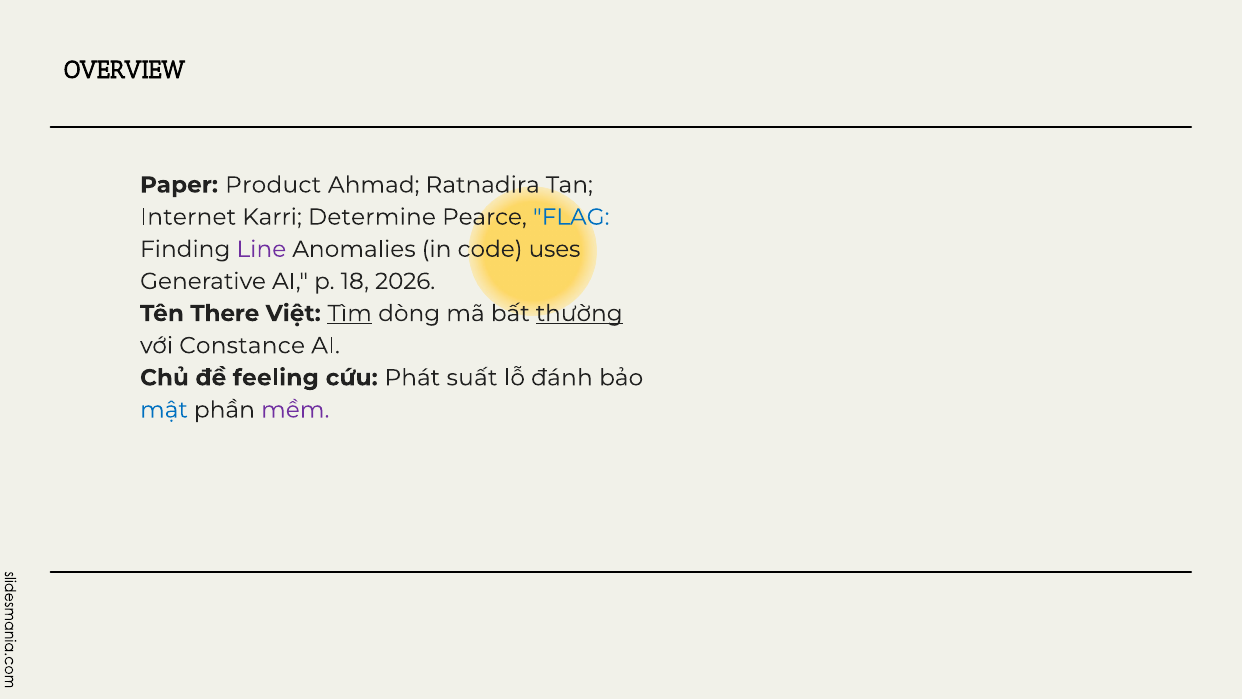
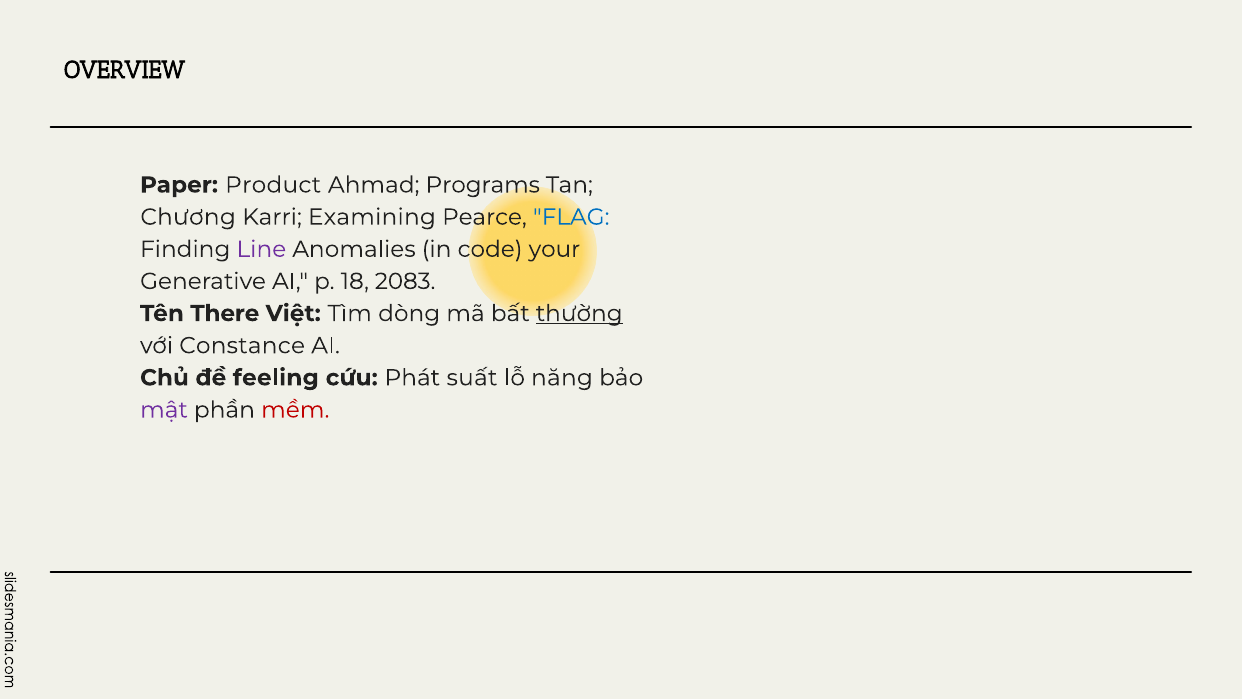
Ratnadira: Ratnadira -> Programs
Internet: Internet -> Chương
Determine: Determine -> Examining
uses: uses -> your
2026: 2026 -> 2083
Tìm underline: present -> none
đánh: đánh -> năng
mật colour: blue -> purple
mềm colour: purple -> red
